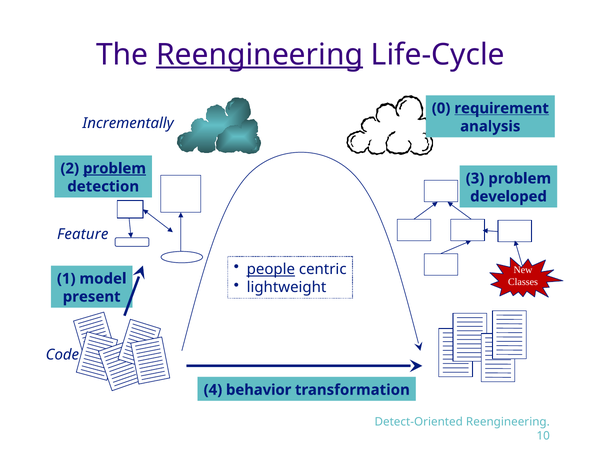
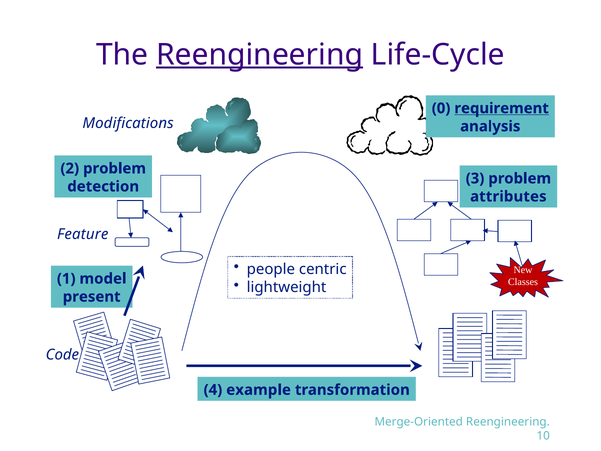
Incrementally: Incrementally -> Modifications
problem at (114, 168) underline: present -> none
developed: developed -> attributes
people underline: present -> none
behavior: behavior -> example
Detect-Oriented: Detect-Oriented -> Merge-Oriented
